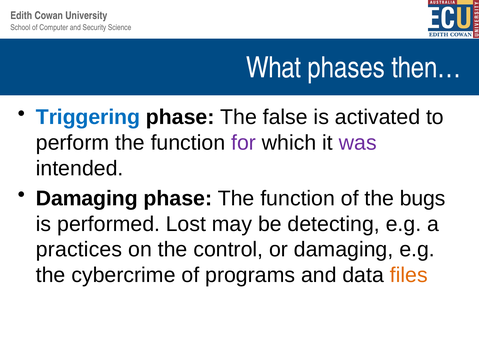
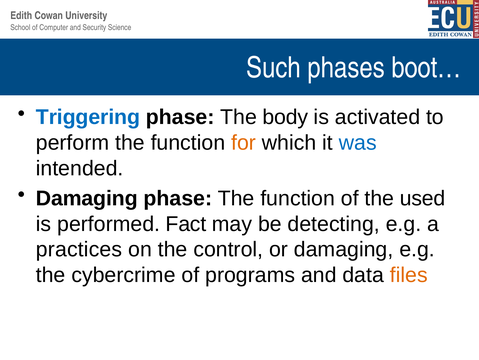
What: What -> Such
then…: then… -> boot…
false: false -> body
for colour: purple -> orange
was colour: purple -> blue
bugs: bugs -> used
Lost: Lost -> Fact
